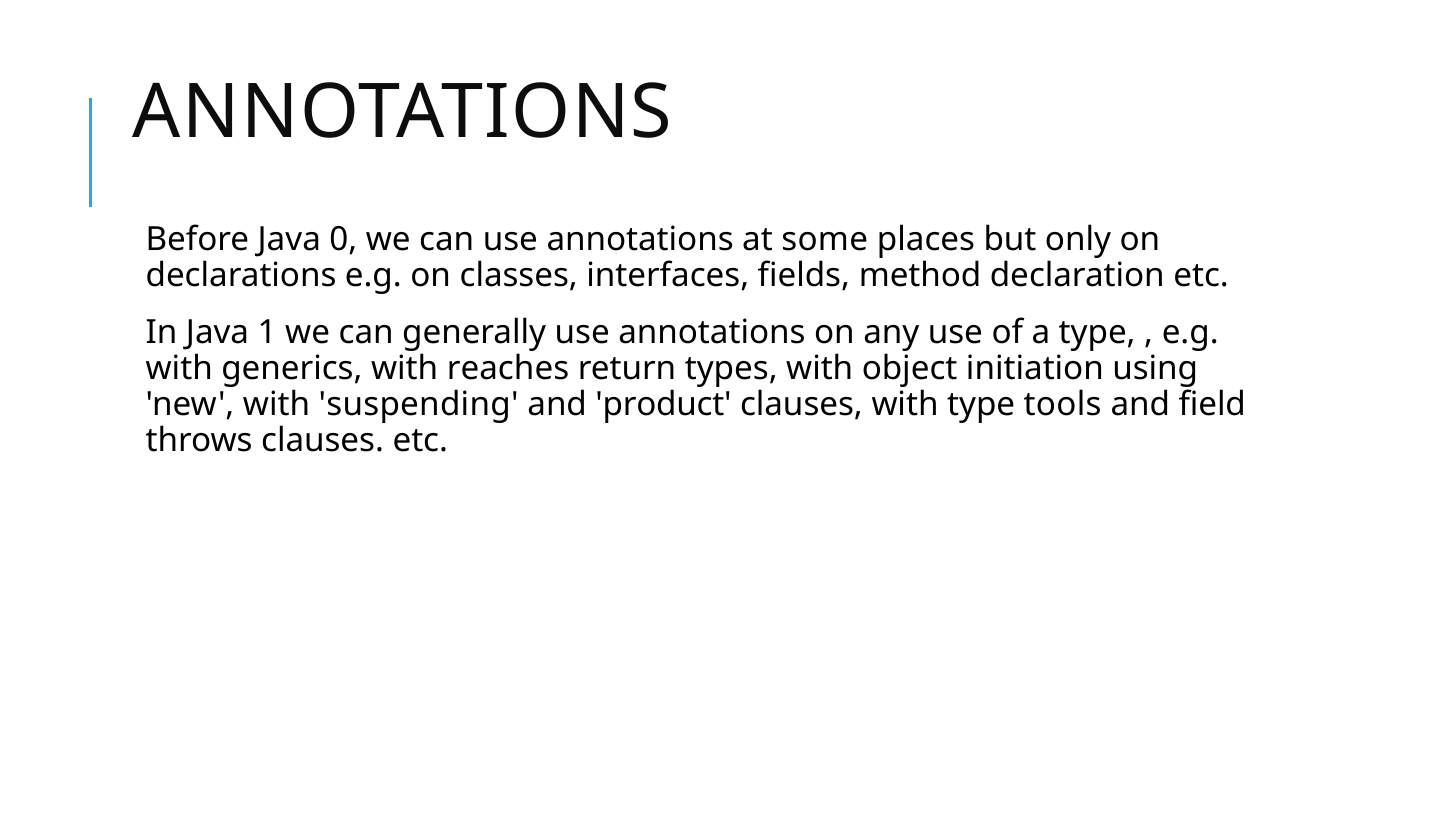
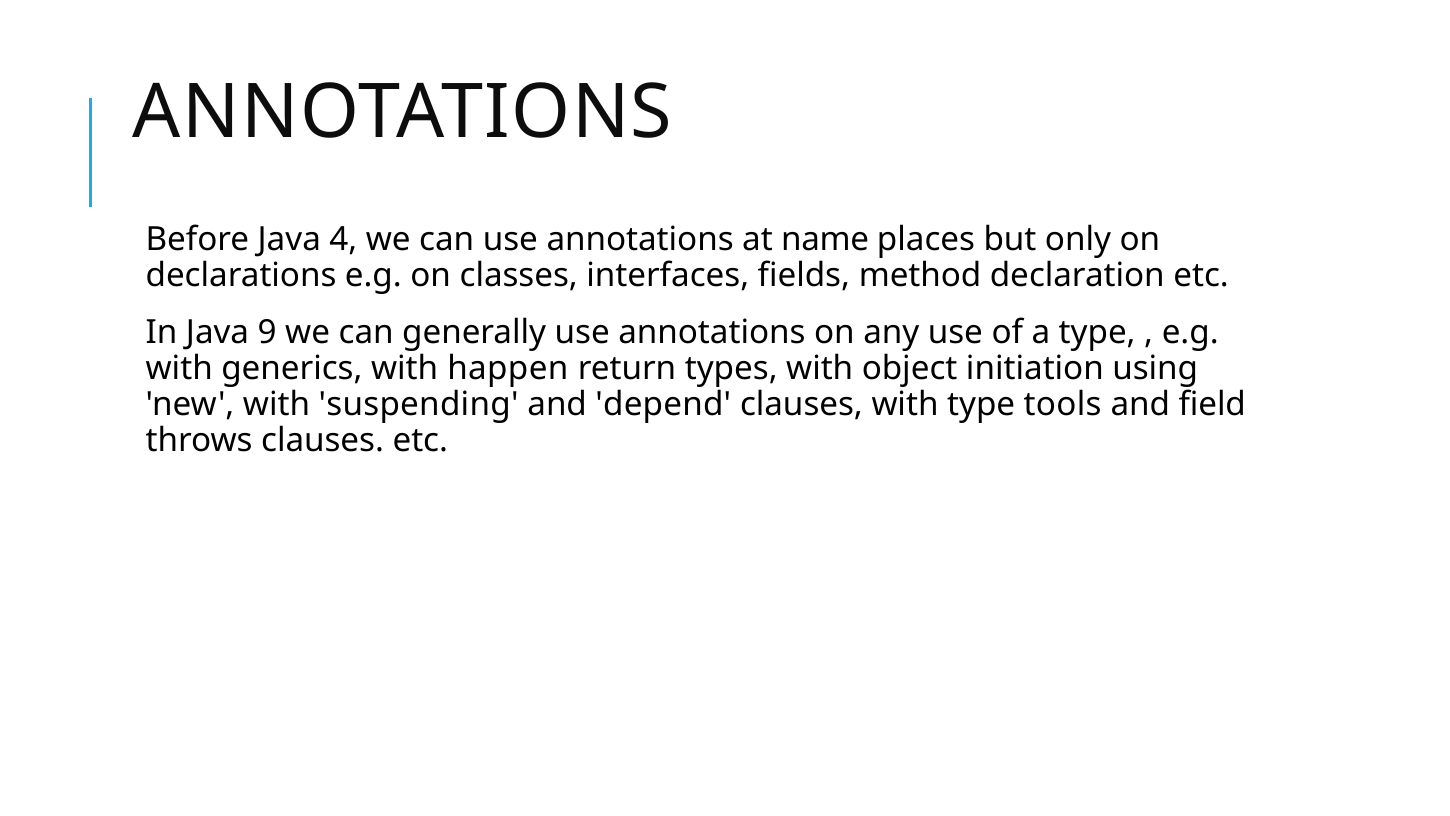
0: 0 -> 4
some: some -> name
1: 1 -> 9
reaches: reaches -> happen
product: product -> depend
